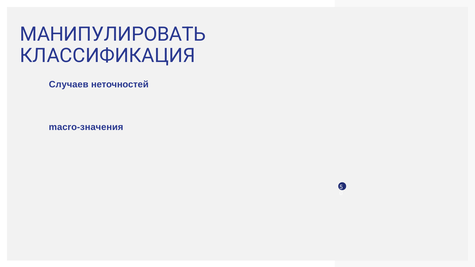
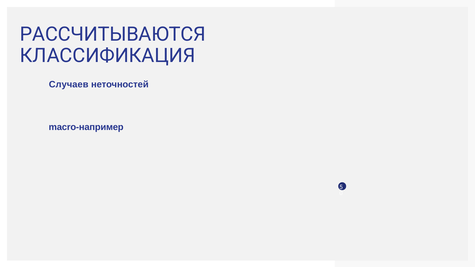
МАНИПУЛИРОВАТЬ: МАНИПУЛИРОВАТЬ -> РАССЧИТЫВАЮТСЯ
macro-значения: macro-значения -> macro-например
